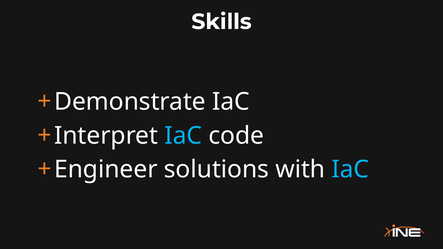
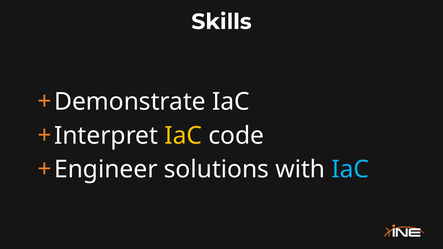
IaC at (183, 136) colour: light blue -> yellow
